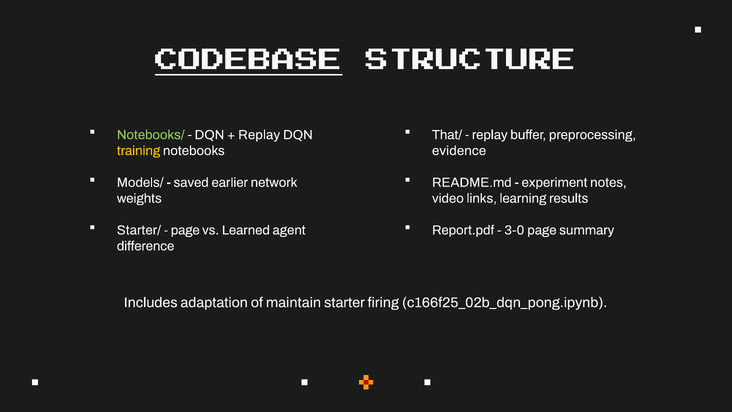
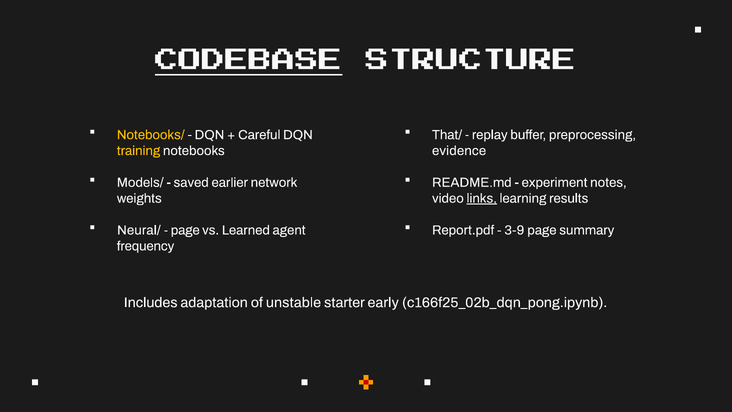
Notebooks/ colour: light green -> yellow
Replay at (259, 135): Replay -> Careful
links underline: none -> present
Starter/: Starter/ -> Neural/
3-0: 3-0 -> 3-9
difference: difference -> frequency
maintain: maintain -> unstable
firing: firing -> early
